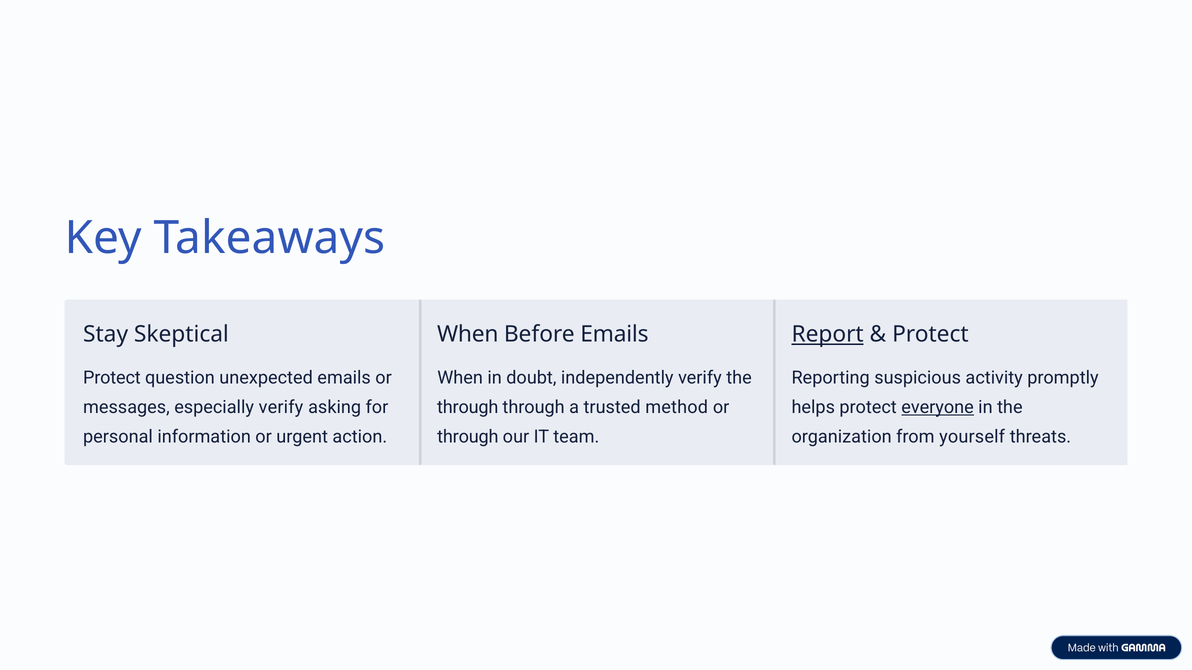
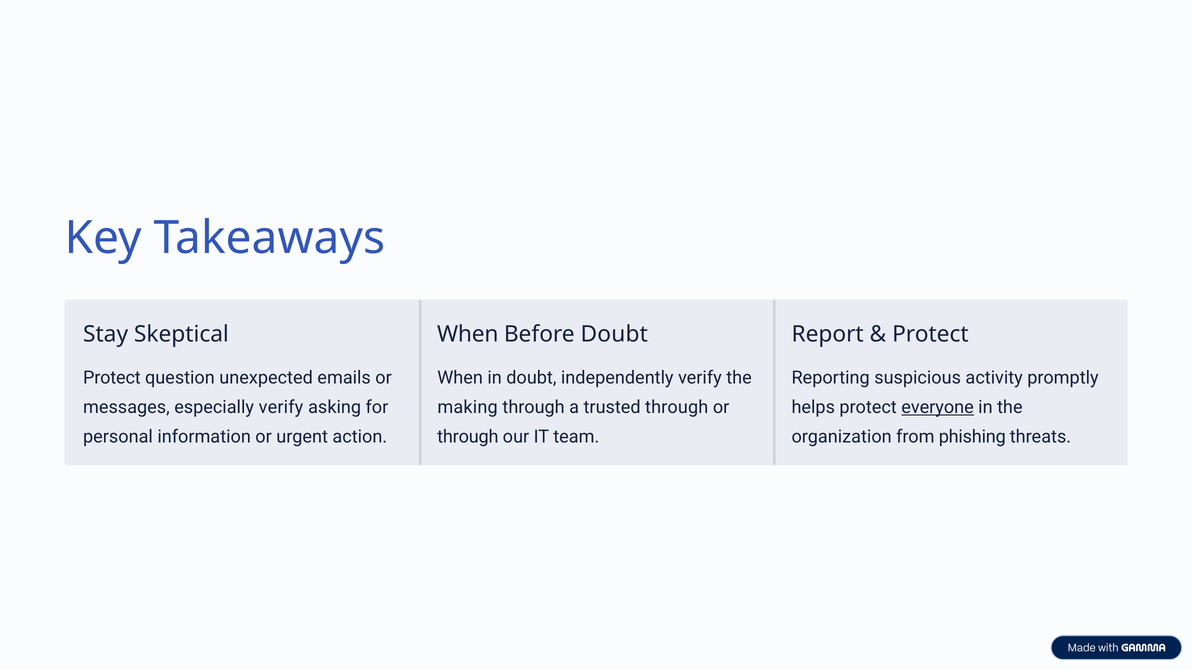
Before Emails: Emails -> Doubt
Report underline: present -> none
through at (468, 408): through -> making
trusted method: method -> through
yourself: yourself -> phishing
